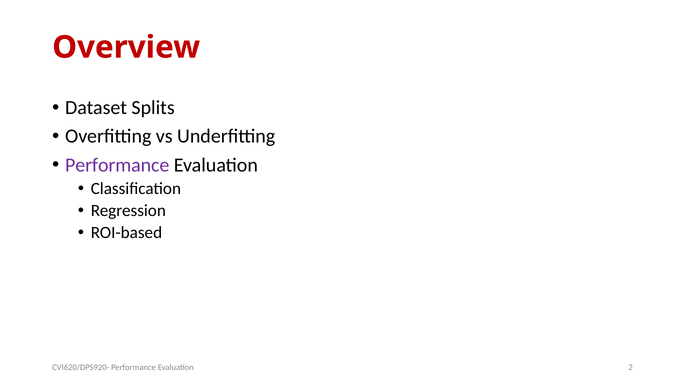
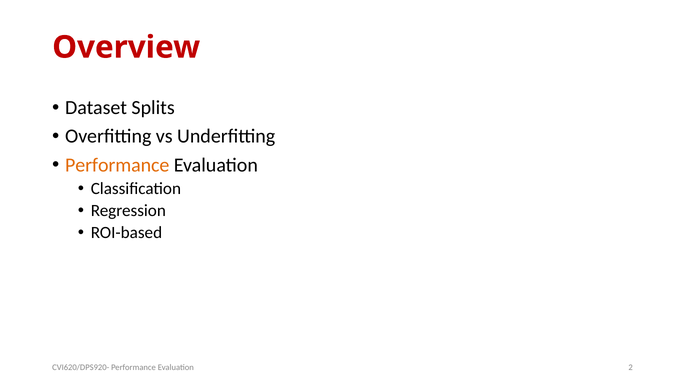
Performance at (117, 165) colour: purple -> orange
